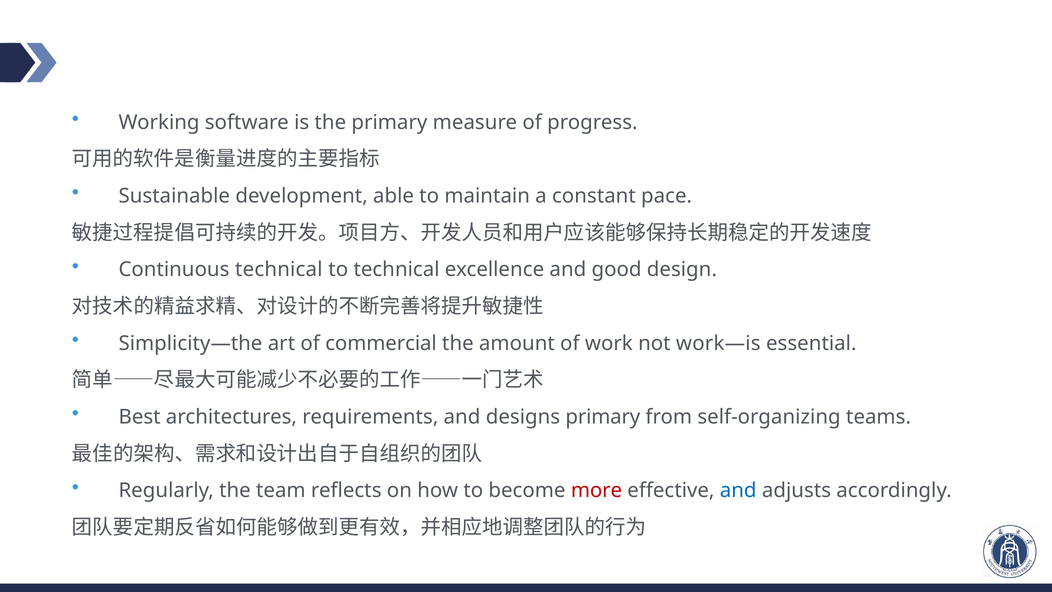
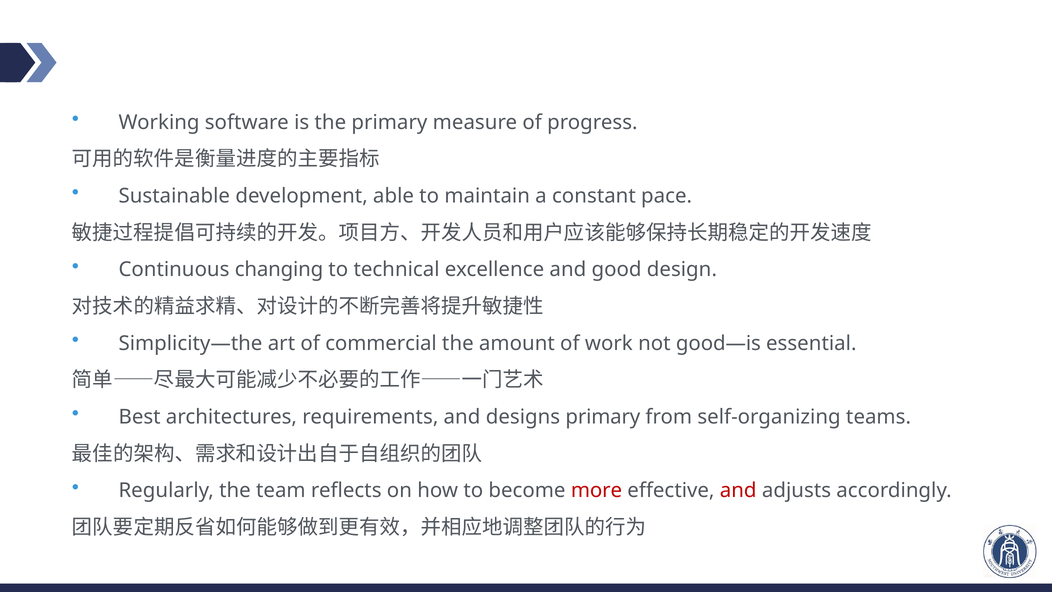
Continuous technical: technical -> changing
work—is: work—is -> good—is
and at (738, 491) colour: blue -> red
